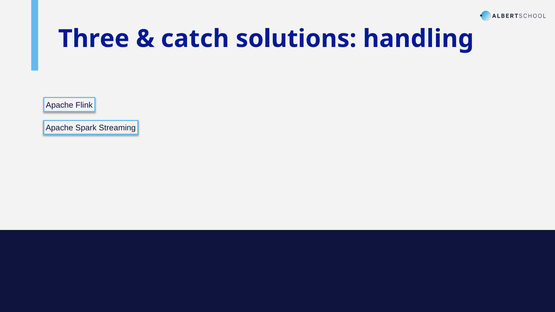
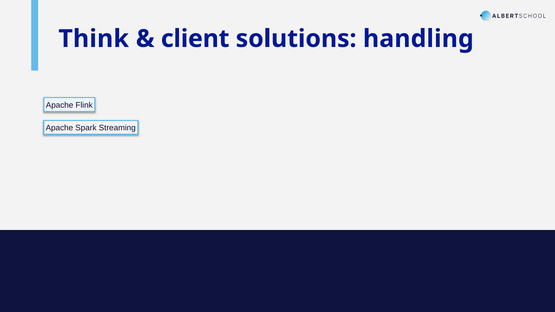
Three: Three -> Think
catch: catch -> client
